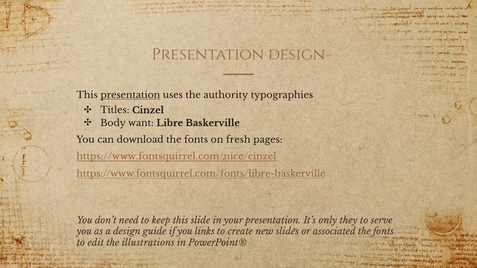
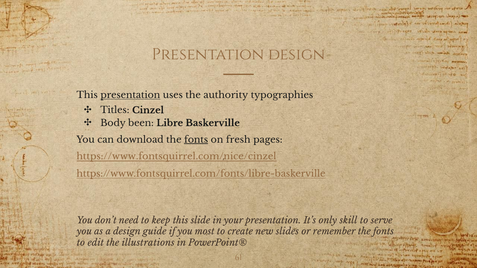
want: want -> been
fonts at (196, 140) underline: none -> present
they: they -> skill
links: links -> most
associated: associated -> remember
